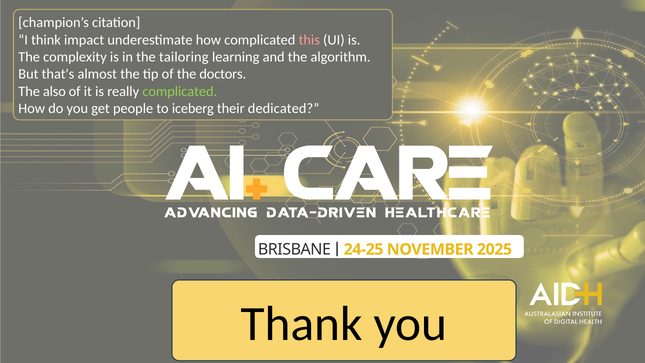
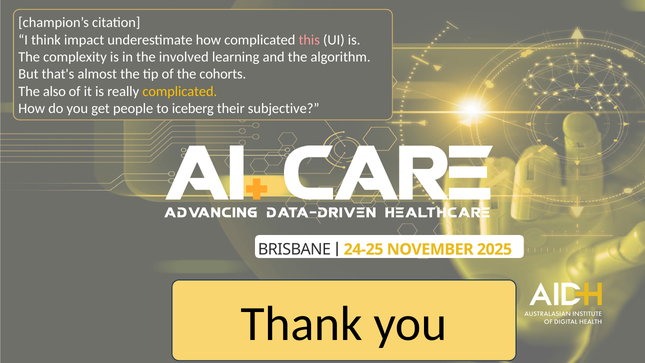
tailoring: tailoring -> involved
doctors: doctors -> cohorts
complicated at (180, 91) colour: light green -> yellow
dedicated: dedicated -> subjective
